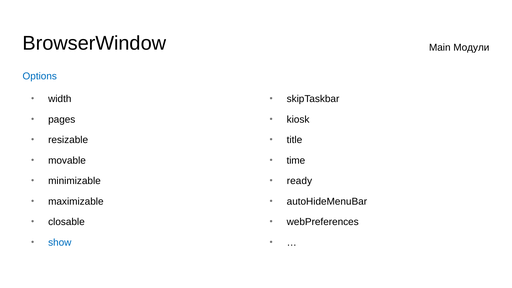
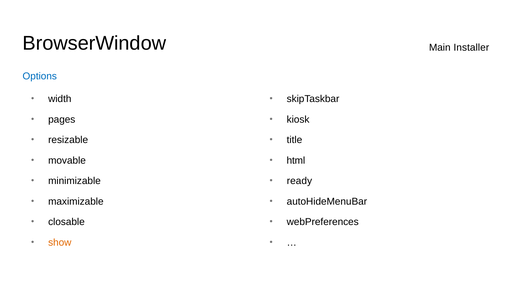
Модули: Модули -> Installer
time: time -> html
show colour: blue -> orange
